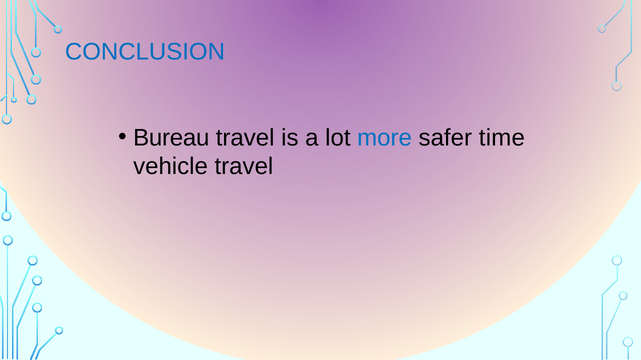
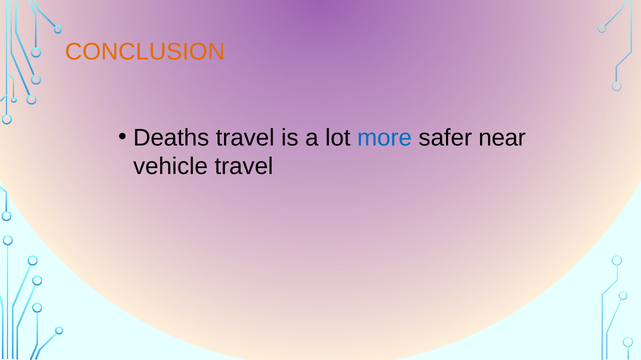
CONCLUSION colour: blue -> orange
Bureau: Bureau -> Deaths
time: time -> near
